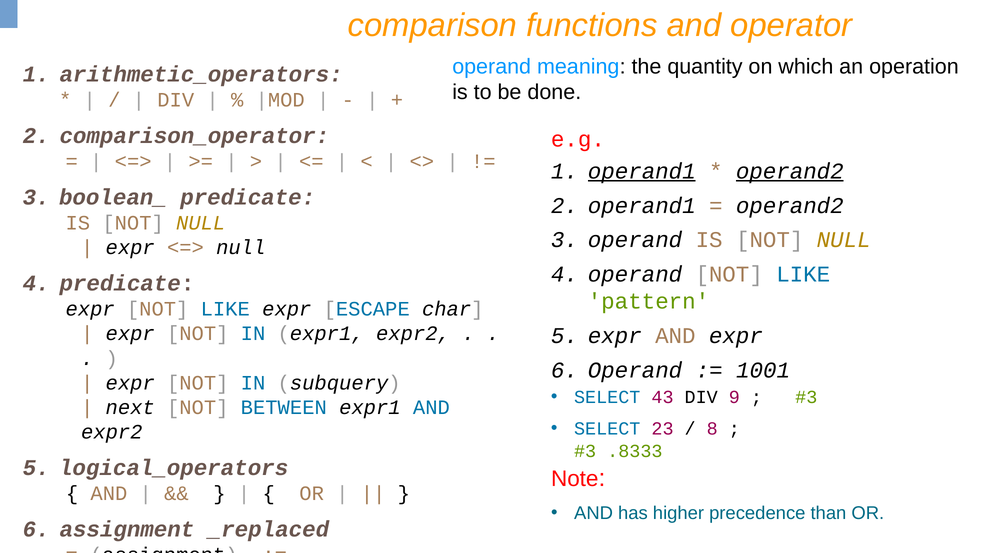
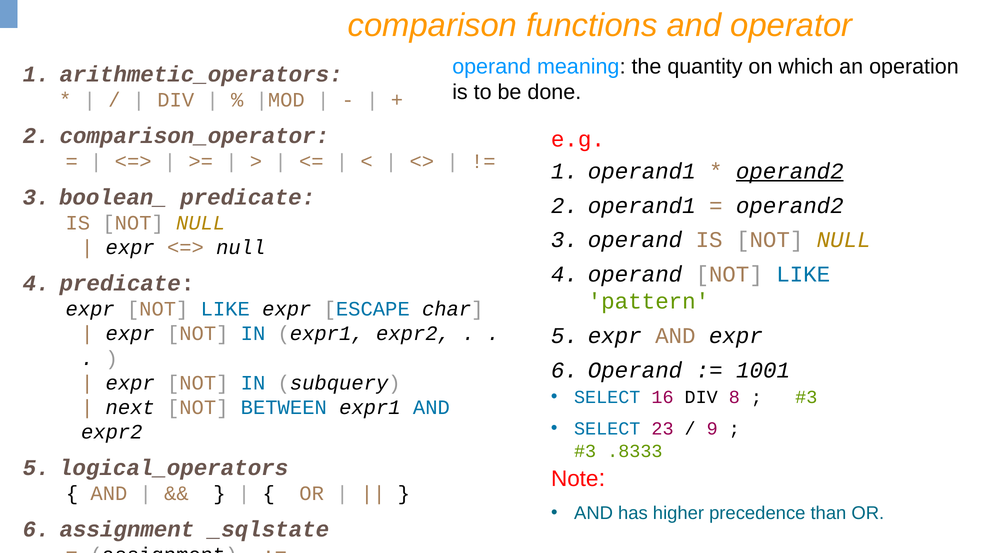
operand1 at (642, 171) underline: present -> none
43: 43 -> 16
9: 9 -> 8
8: 8 -> 9
_replaced: _replaced -> _sqlstate
